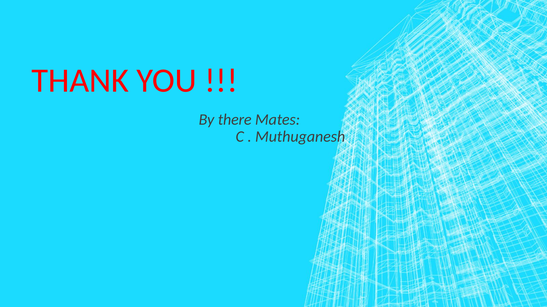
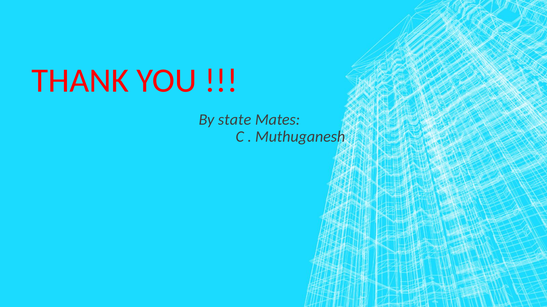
there: there -> state
